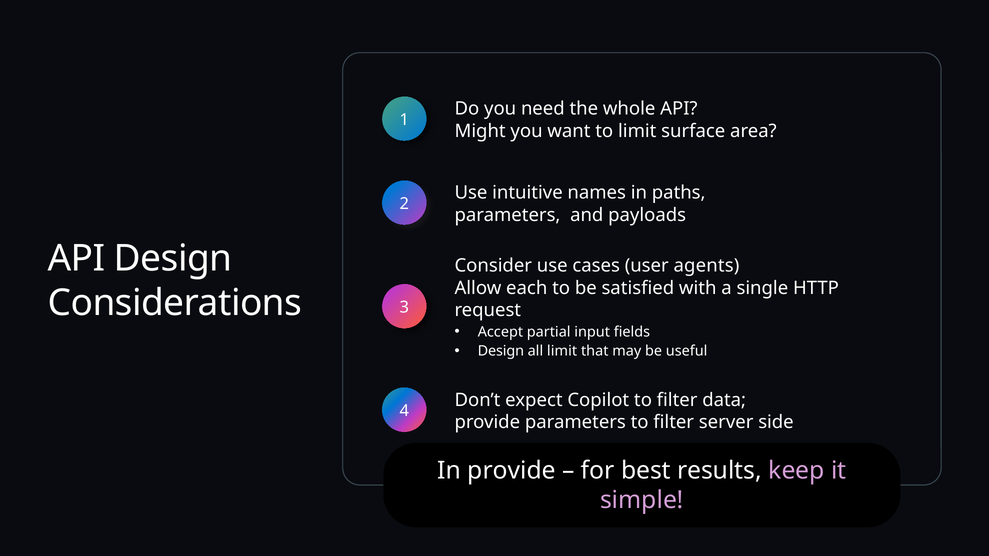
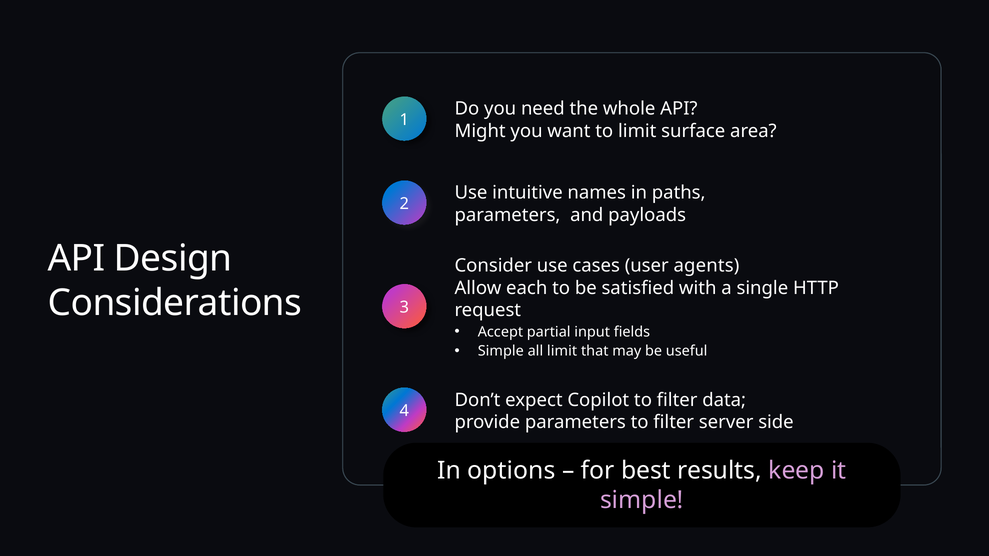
Design at (501, 351): Design -> Simple
In provide: provide -> options
